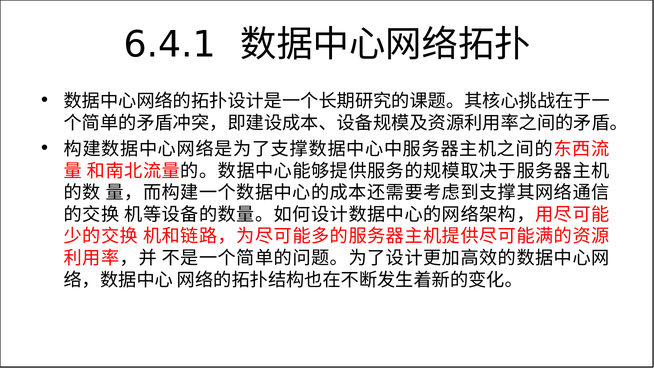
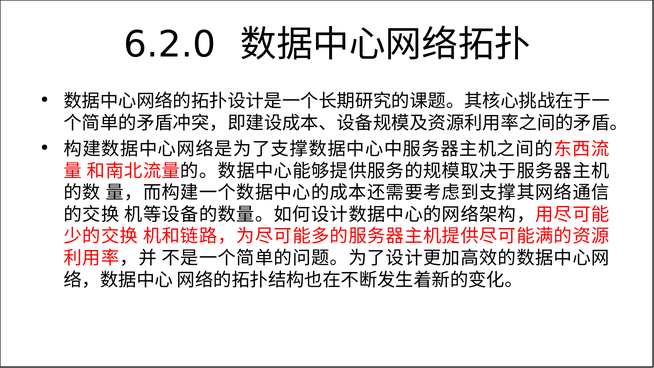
6.4.1: 6.4.1 -> 6.2.0
